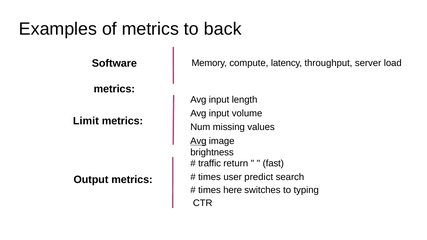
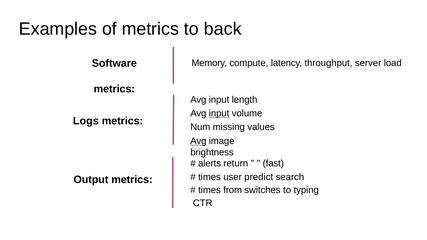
input at (219, 113) underline: none -> present
Limit: Limit -> Logs
trafﬁc: trafﬁc -> alerts
here: here -> from
